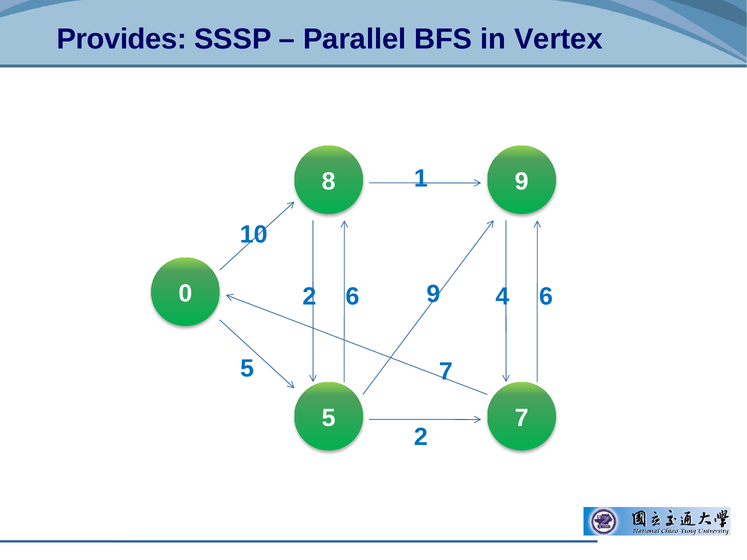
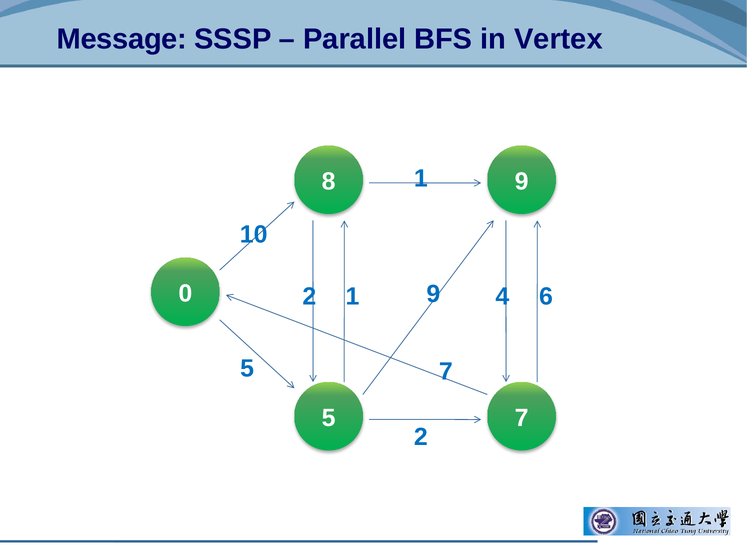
Provides: Provides -> Message
6 at (352, 297): 6 -> 1
